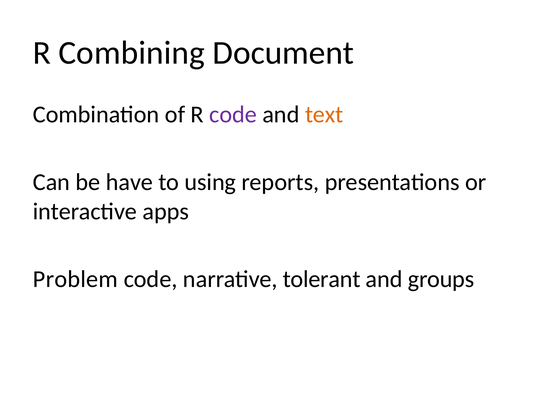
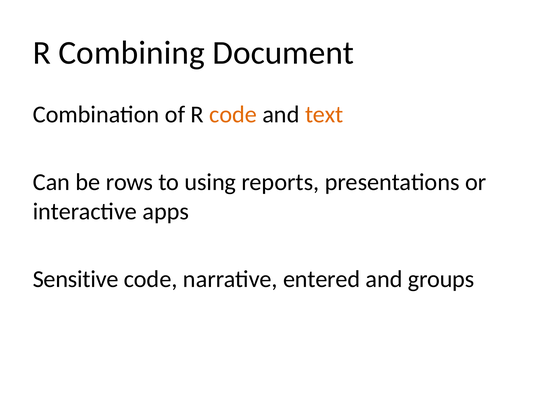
code at (233, 115) colour: purple -> orange
have: have -> rows
Problem: Problem -> Sensitive
tolerant: tolerant -> entered
